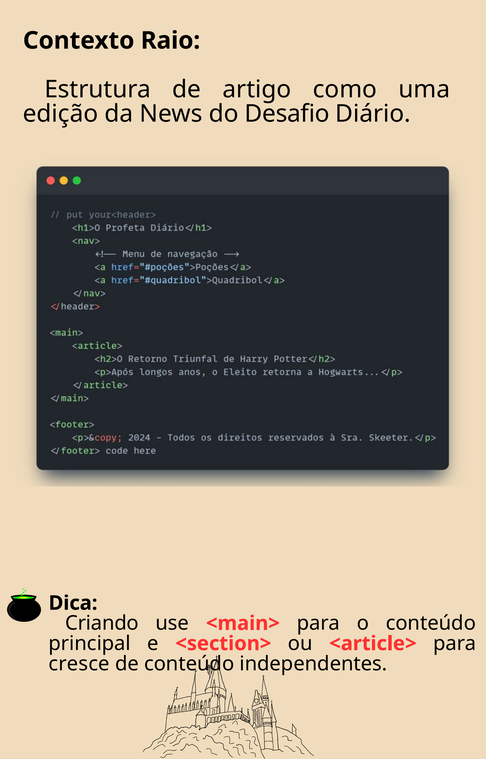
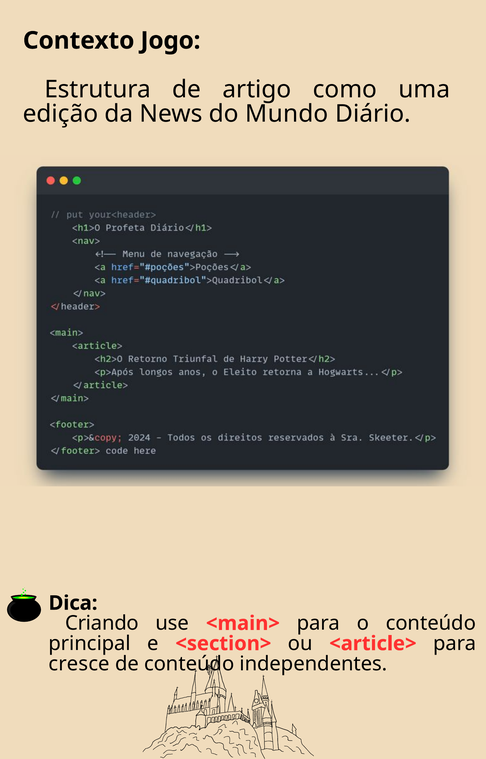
Raio: Raio -> Jogo
Desafio: Desafio -> Mundo
